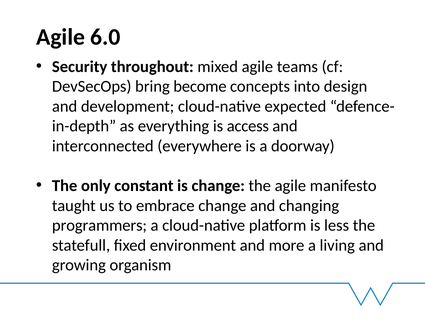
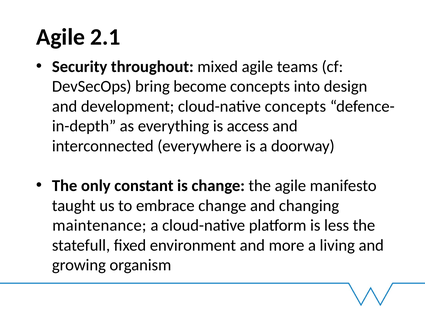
6.0: 6.0 -> 2.1
cloud-native expected: expected -> concepts
programmers: programmers -> maintenance
